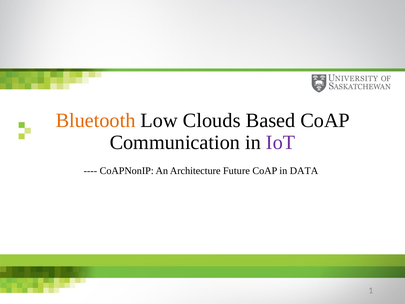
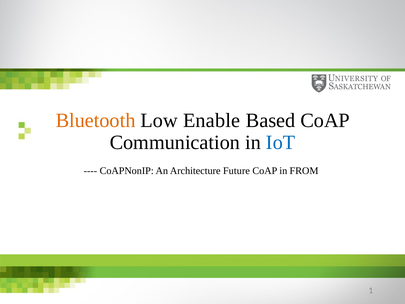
Clouds: Clouds -> Enable
IoT colour: purple -> blue
DATA: DATA -> FROM
